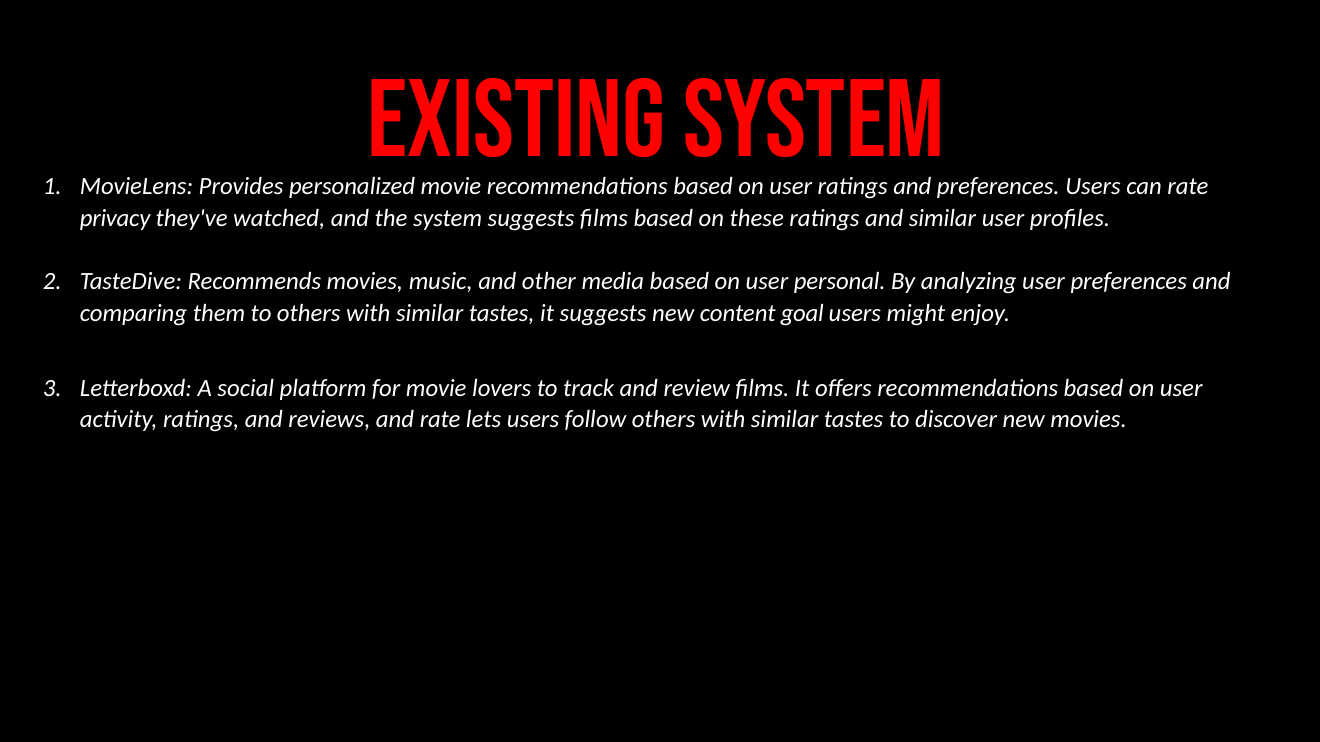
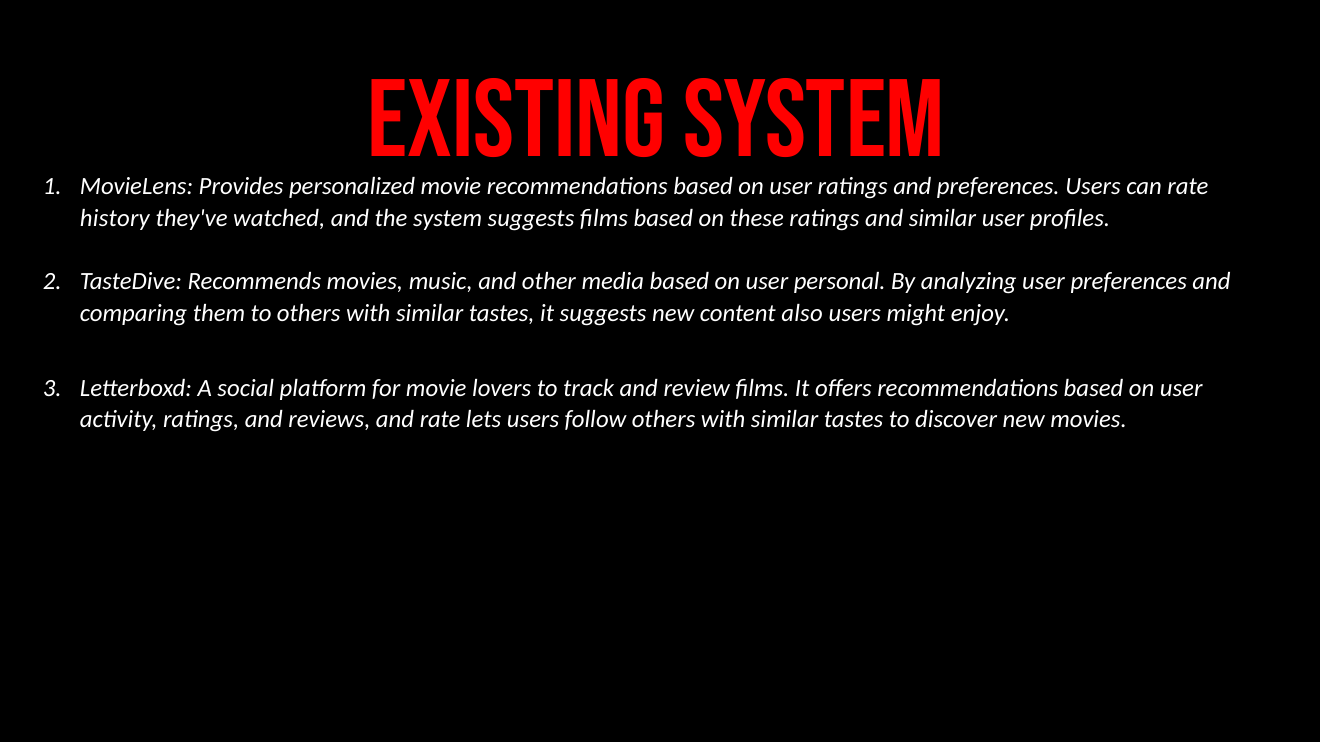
privacy: privacy -> history
goal: goal -> also
